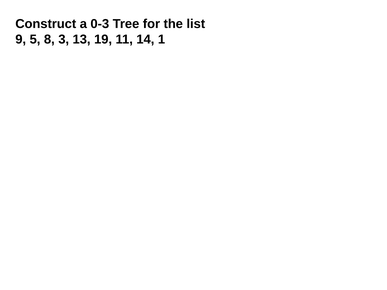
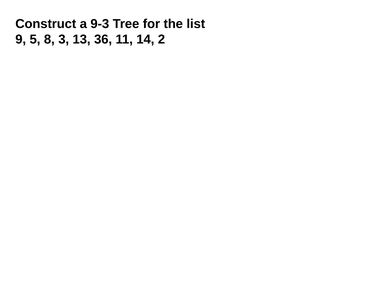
0-3: 0-3 -> 9-3
19: 19 -> 36
1: 1 -> 2
